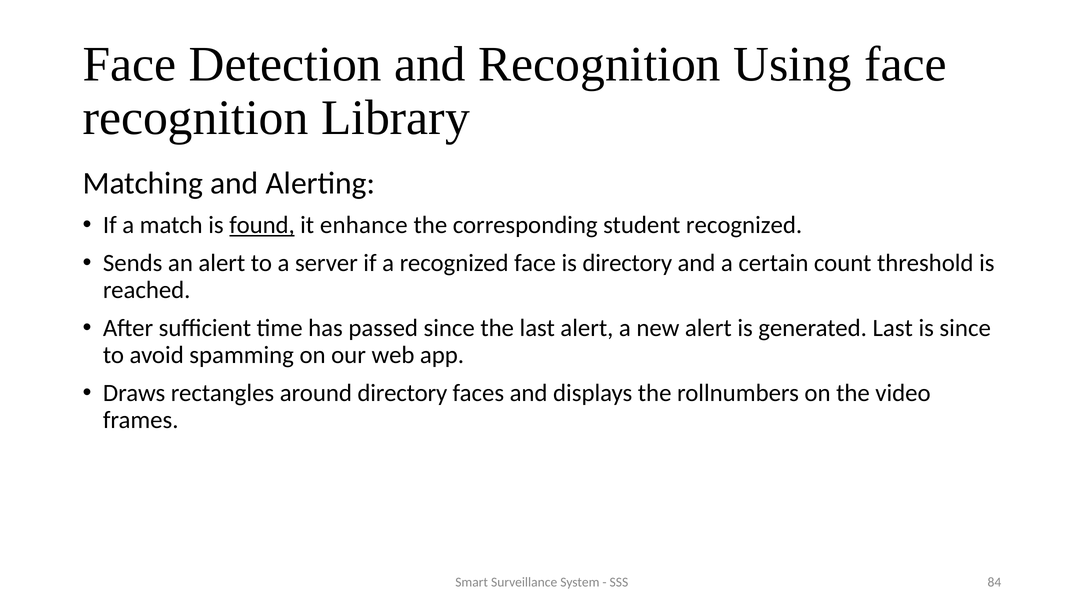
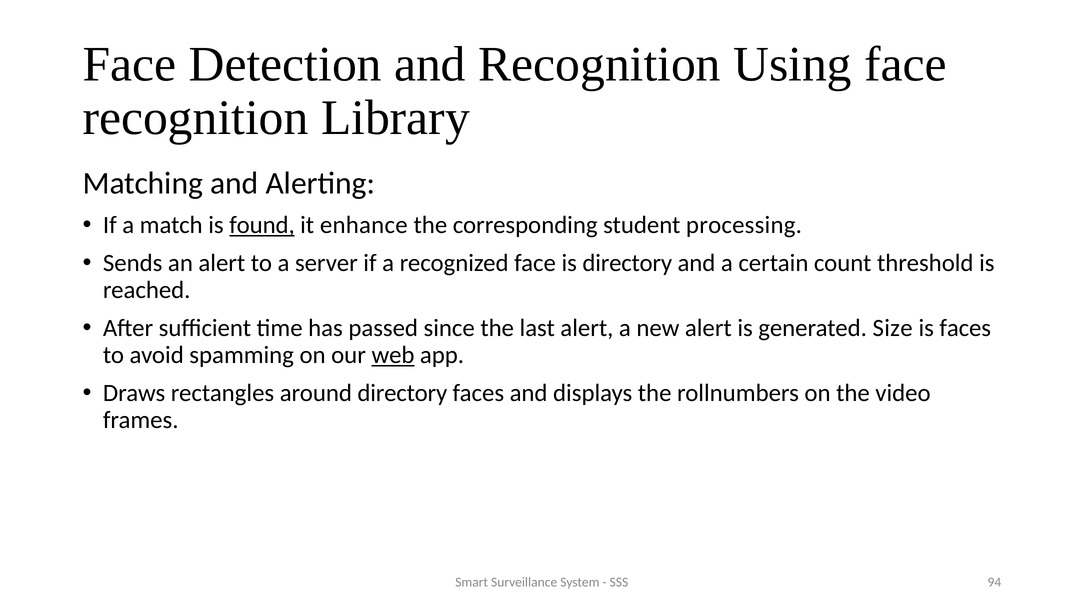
student recognized: recognized -> processing
generated Last: Last -> Size
is since: since -> faces
web underline: none -> present
84: 84 -> 94
